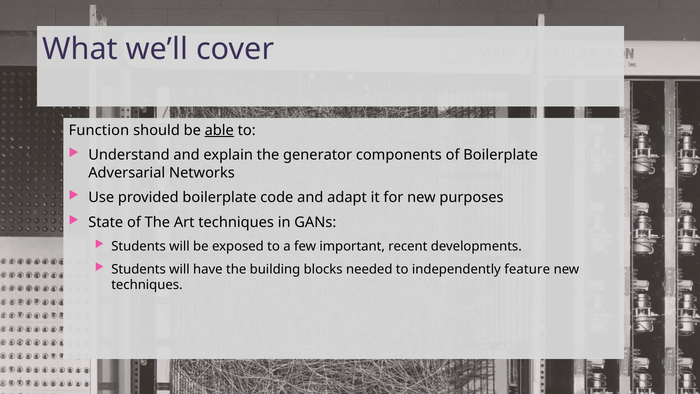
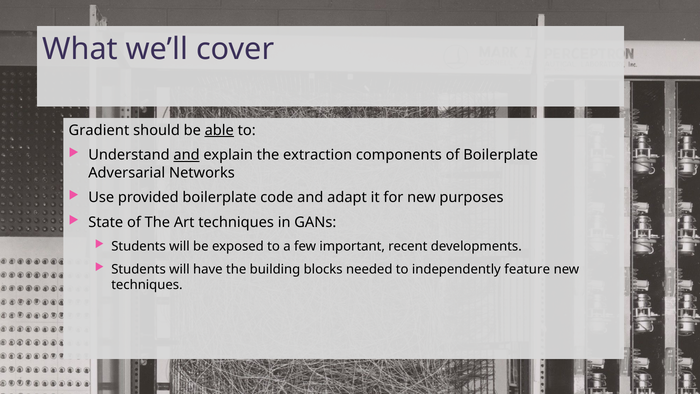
Function: Function -> Gradient
and at (187, 155) underline: none -> present
generator: generator -> extraction
